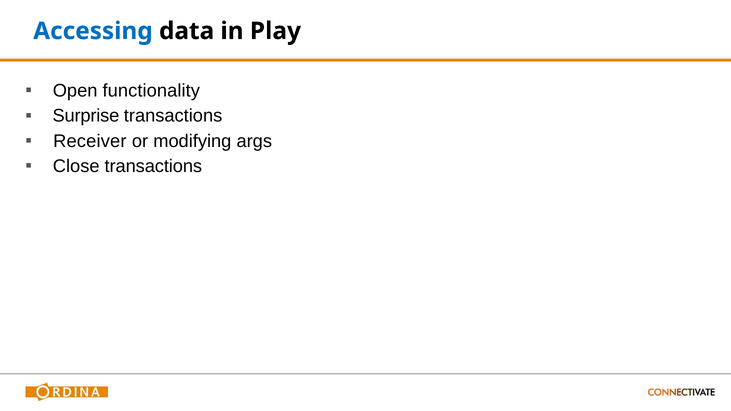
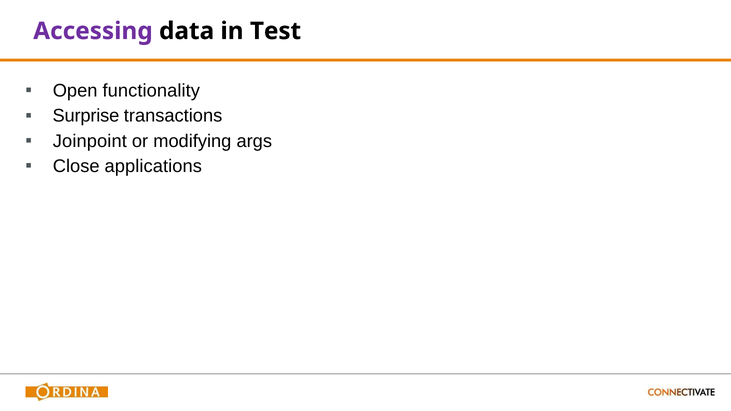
Accessing colour: blue -> purple
Play: Play -> Test
Receiver: Receiver -> Joinpoint
Close transactions: transactions -> applications
